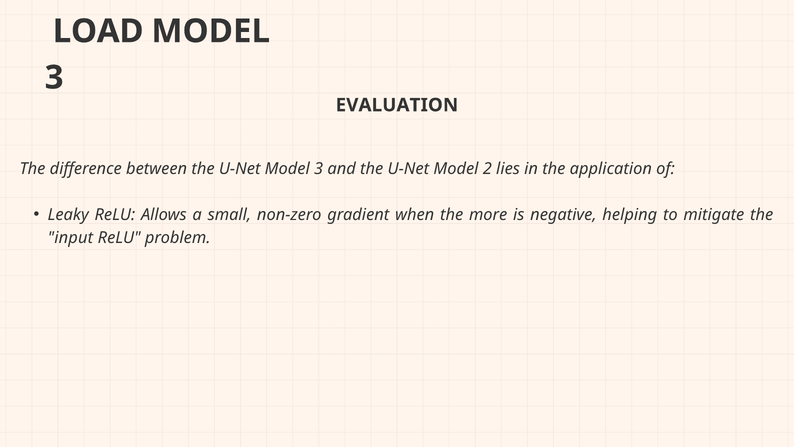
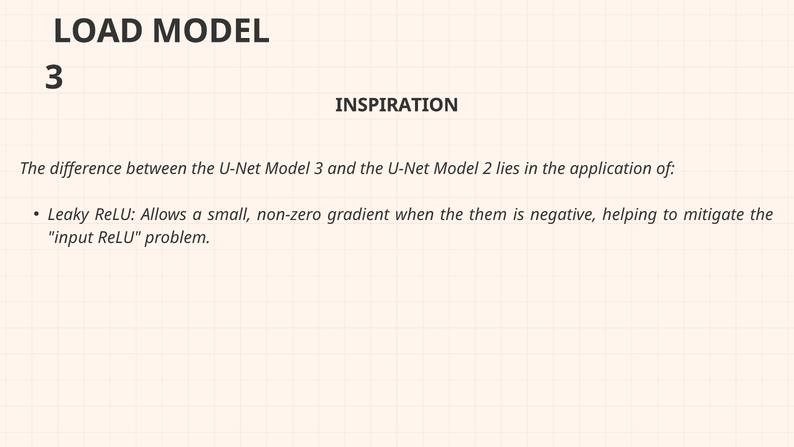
EVALUATION: EVALUATION -> INSPIRATION
more: more -> them
